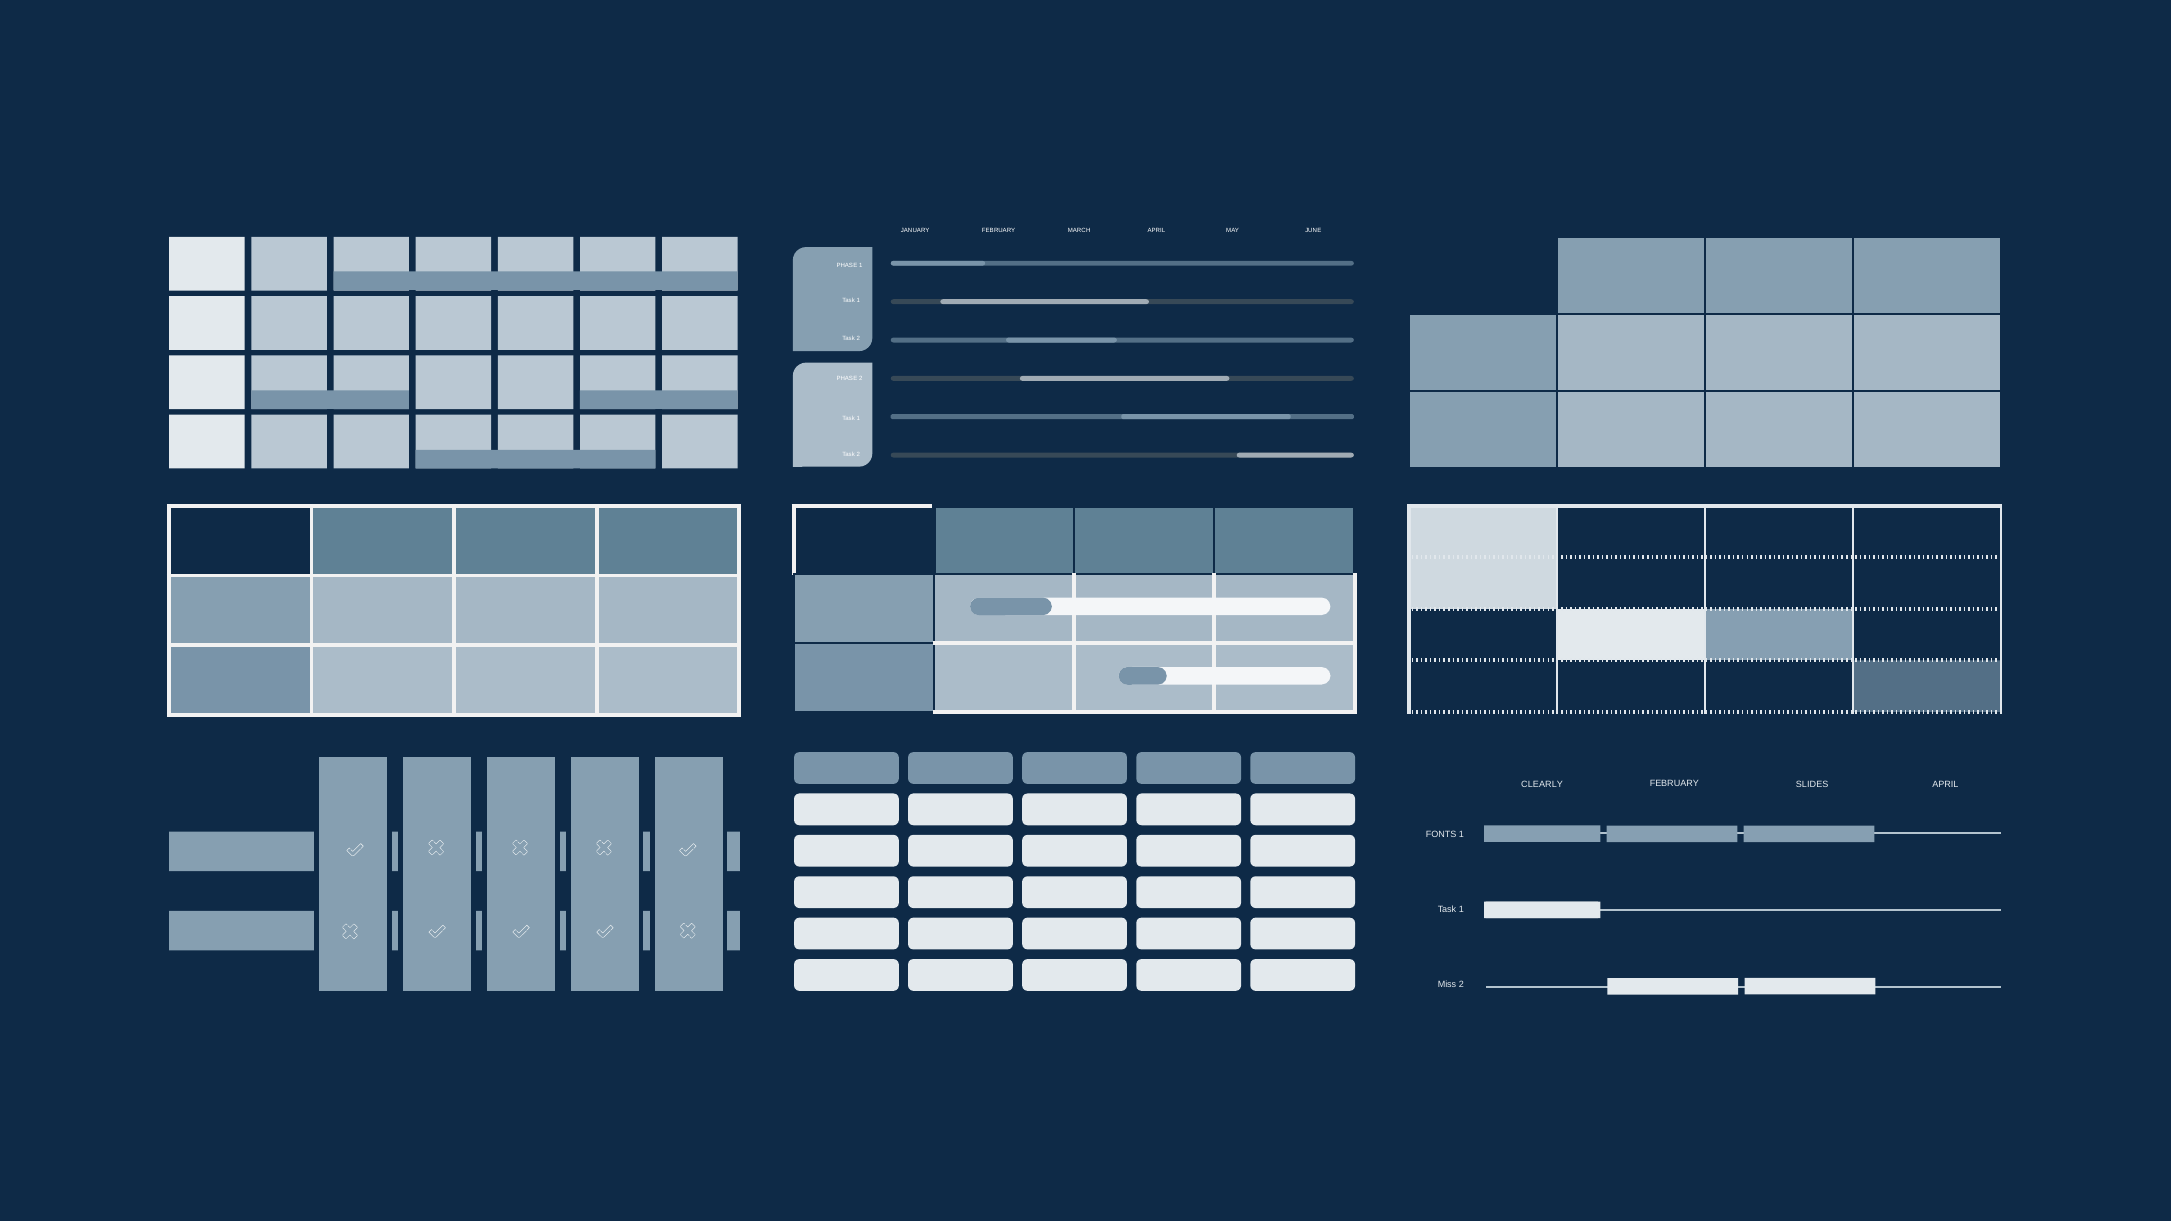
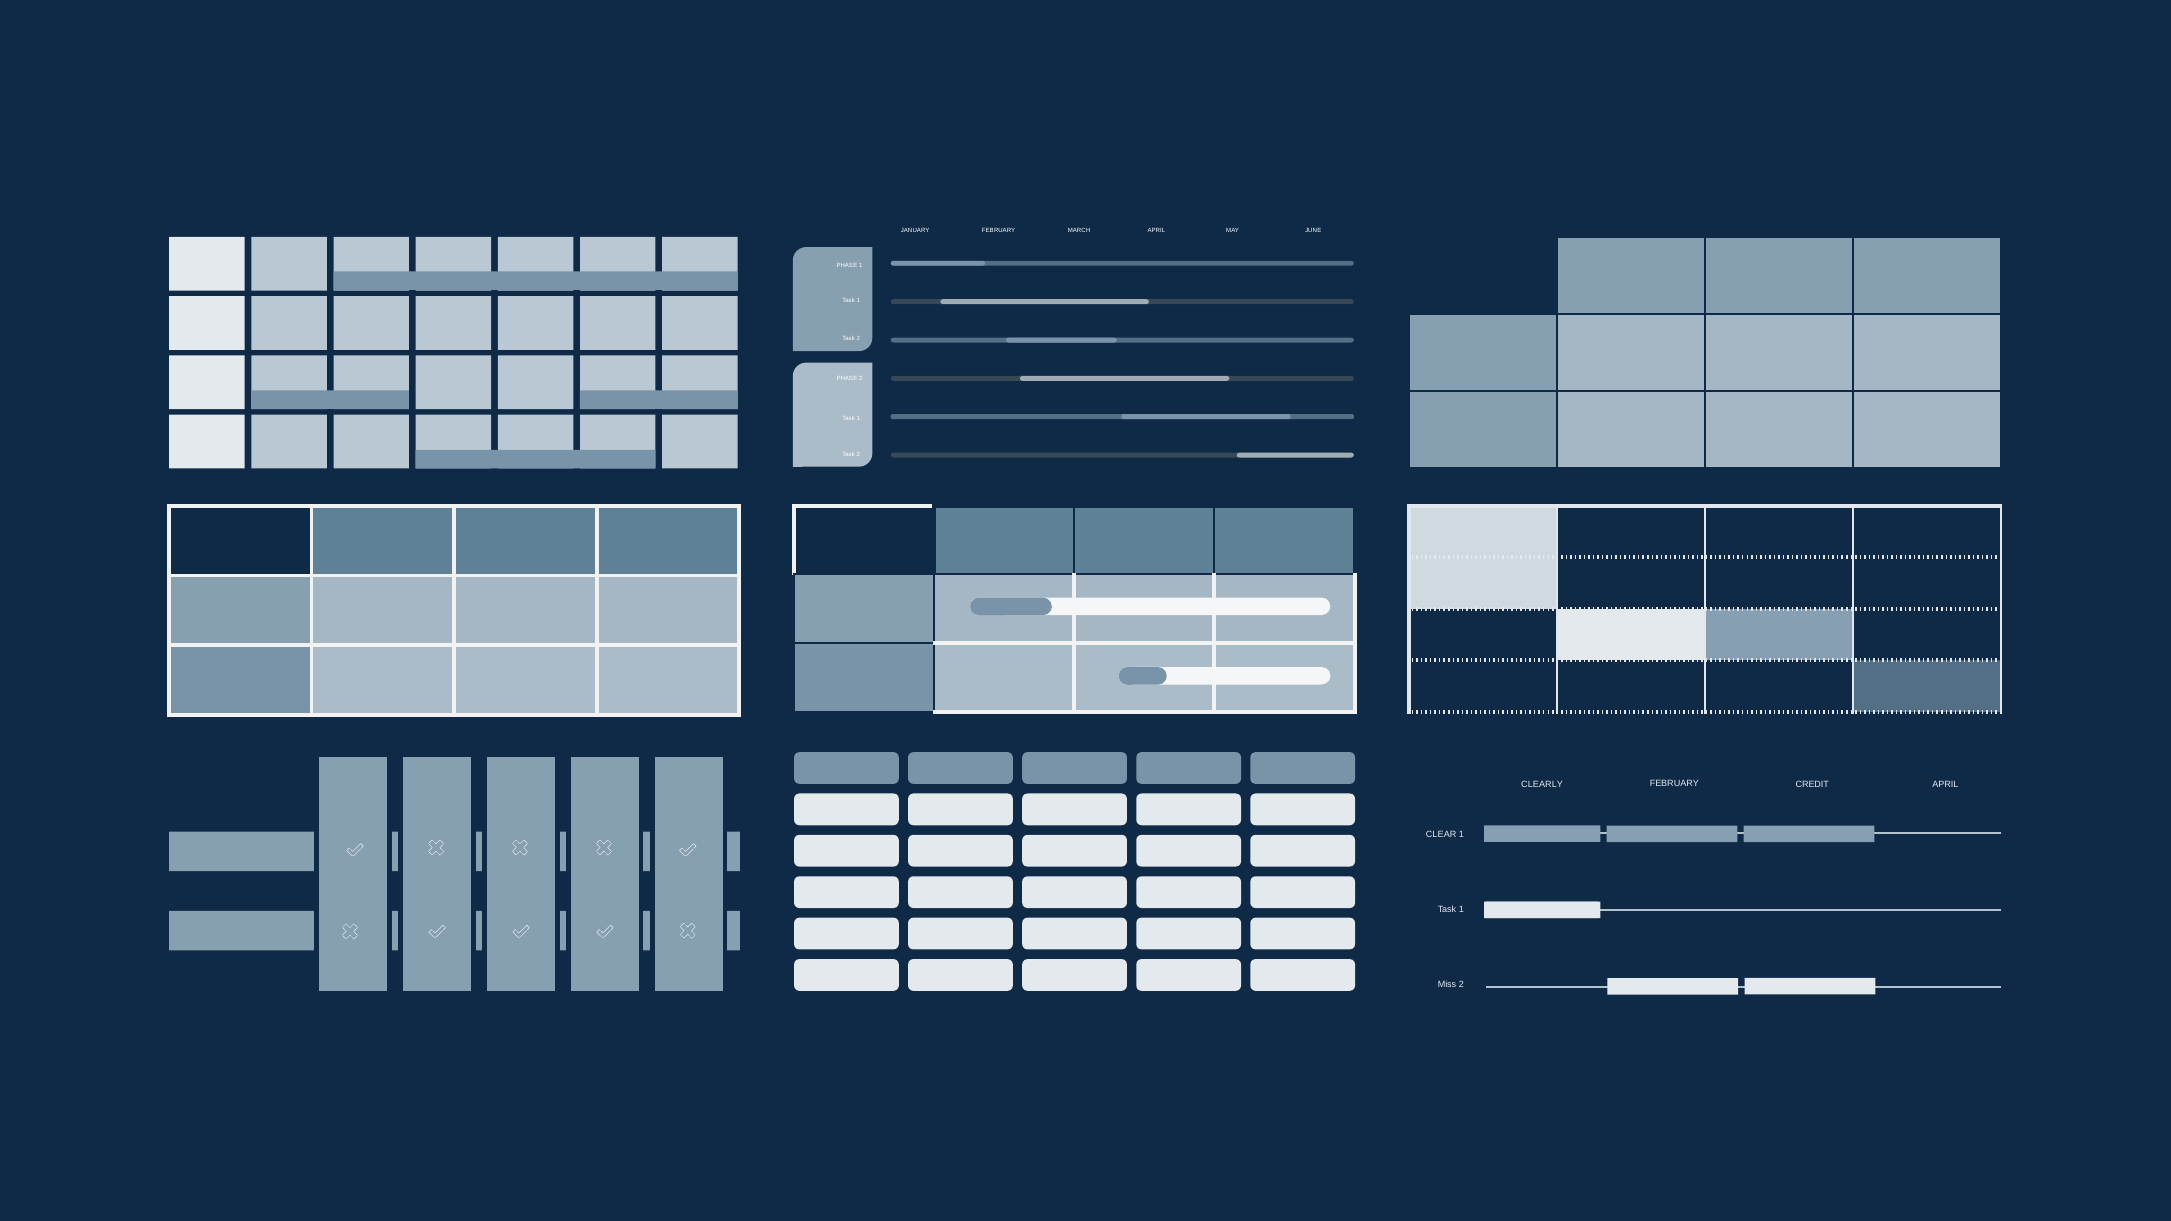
SLIDES: SLIDES -> CREDIT
FONTS: FONTS -> CLEAR
